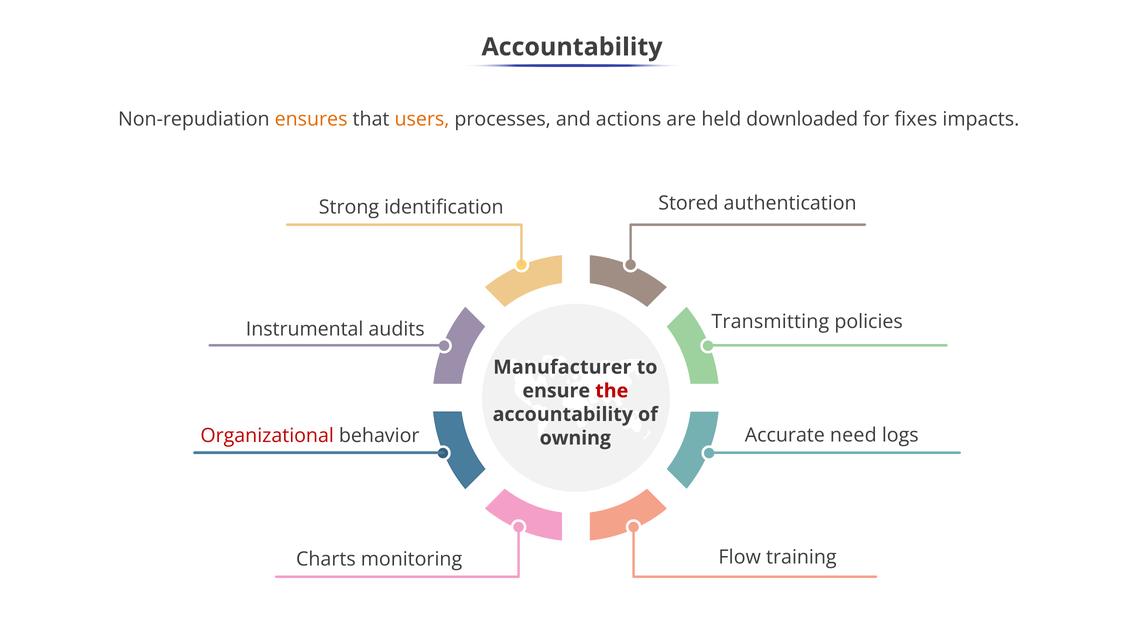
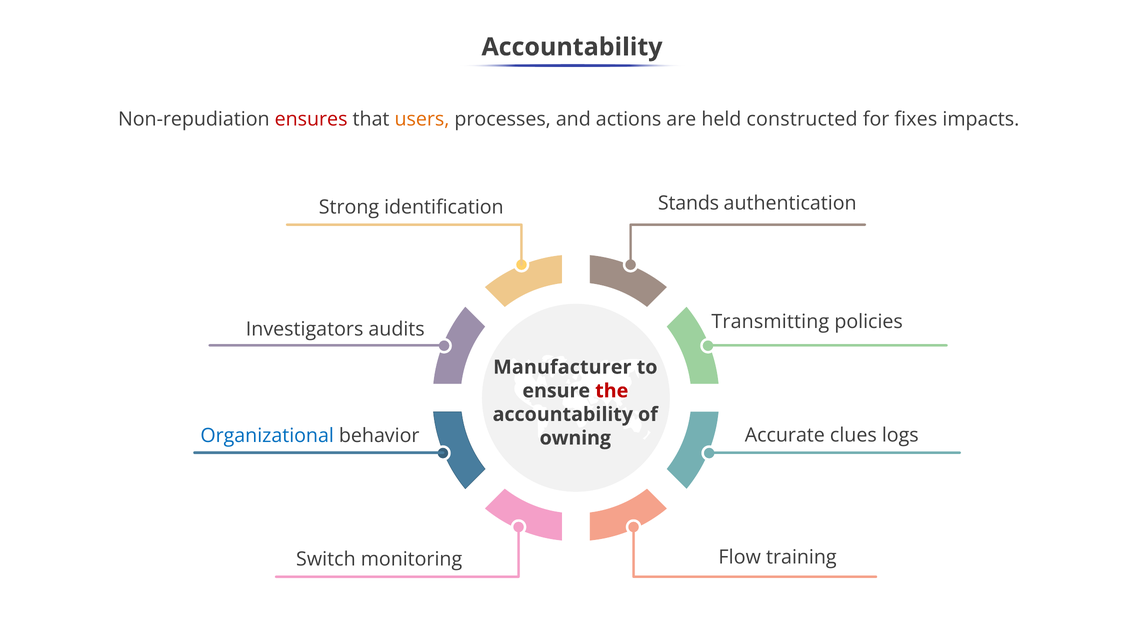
ensures colour: orange -> red
downloaded: downloaded -> constructed
Stored: Stored -> Stands
Instrumental: Instrumental -> Investigators
need: need -> clues
Organizational colour: red -> blue
Charts: Charts -> Switch
